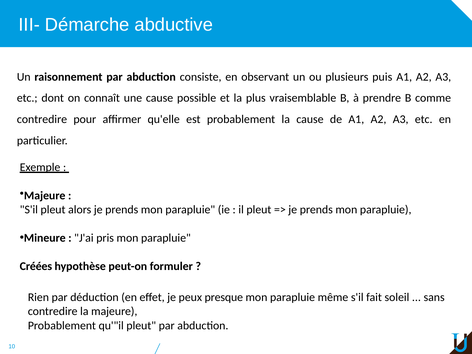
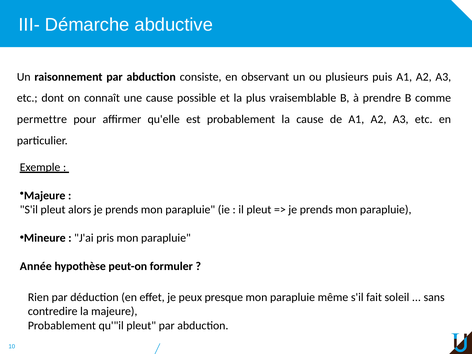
contredire at (42, 119): contredire -> permettre
Créées: Créées -> Année
